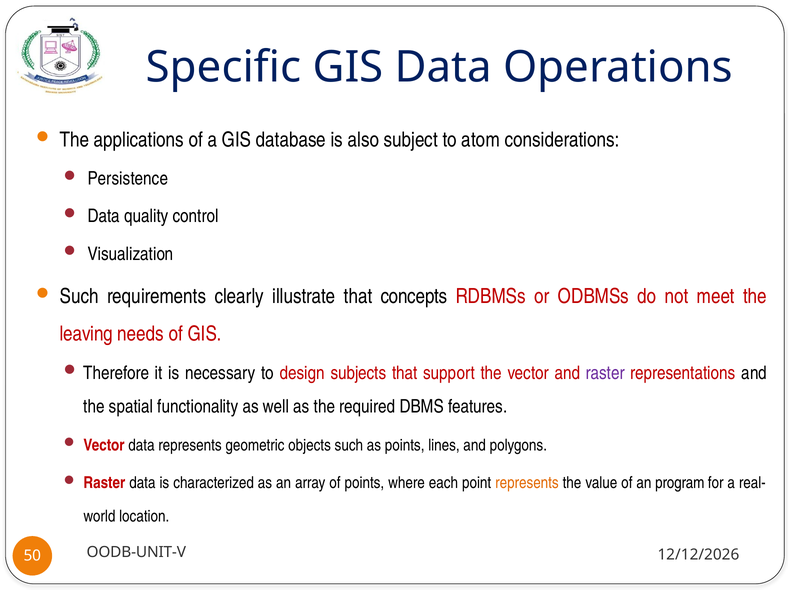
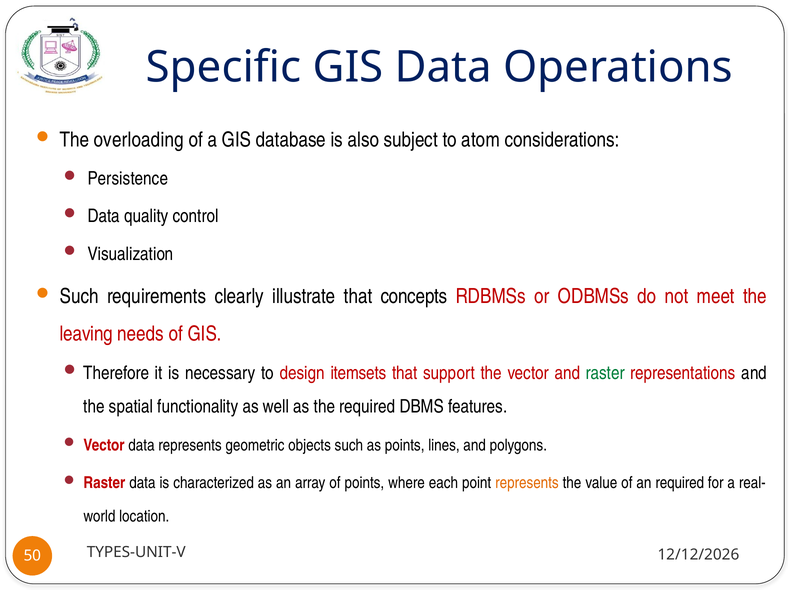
applications: applications -> overloading
subjects: subjects -> itemsets
raster at (605, 373) colour: purple -> green
an program: program -> required
OODB-UNIT-V: OODB-UNIT-V -> TYPES-UNIT-V
